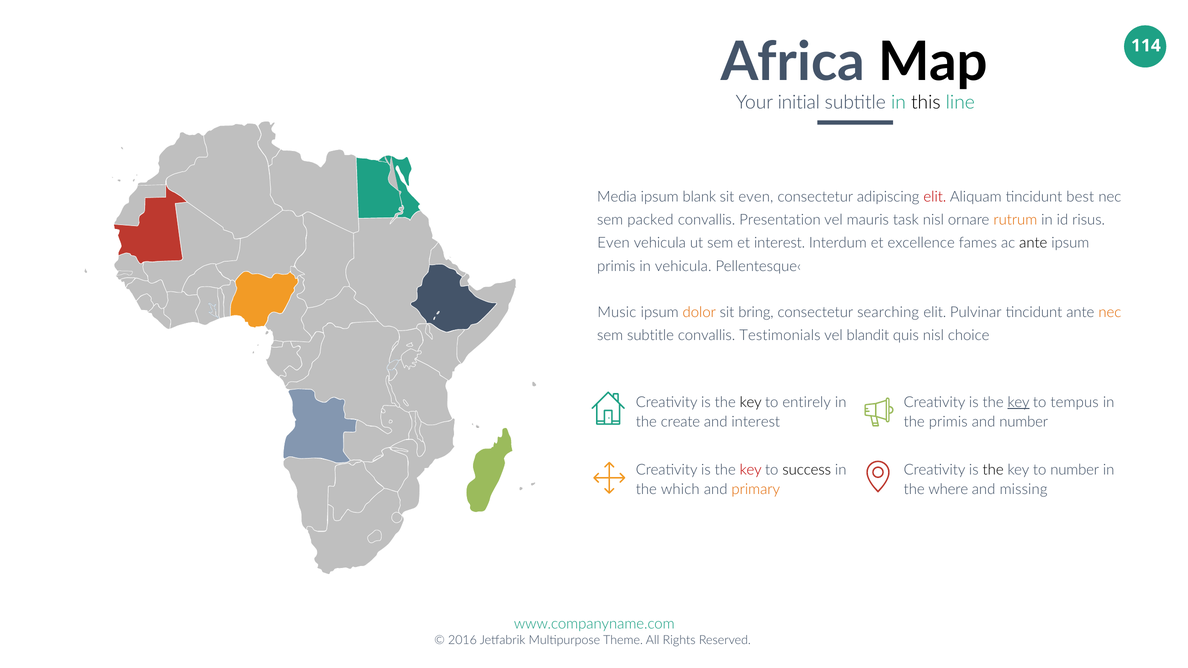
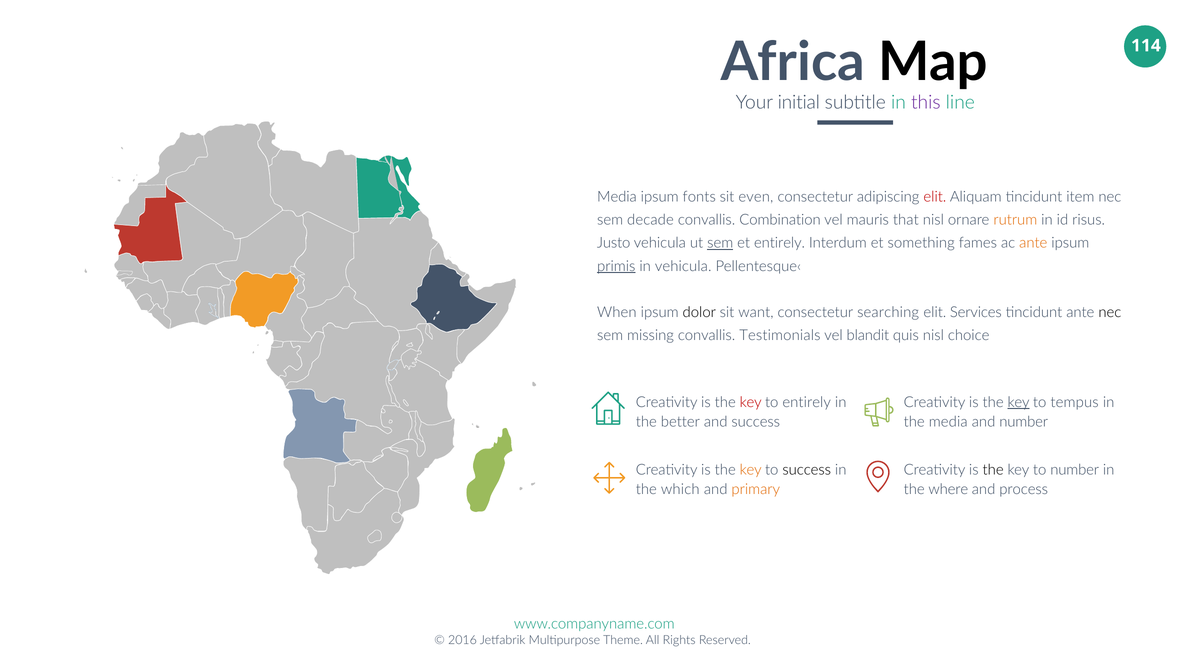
this colour: black -> purple
blank: blank -> fonts
best: best -> item
packed: packed -> decade
Presentation: Presentation -> Combination
task: task -> that
Even at (614, 243): Even -> Justo
sem at (720, 243) underline: none -> present
et interest: interest -> entirely
excellence: excellence -> something
ante at (1033, 243) colour: black -> orange
primis at (616, 266) underline: none -> present
Music: Music -> When
dolor colour: orange -> black
bring: bring -> want
Pulvinar: Pulvinar -> Services
nec at (1110, 313) colour: orange -> black
sem subtitle: subtitle -> missing
key at (751, 402) colour: black -> red
create: create -> better
and interest: interest -> success
the primis: primis -> media
key at (751, 470) colour: red -> orange
missing: missing -> process
